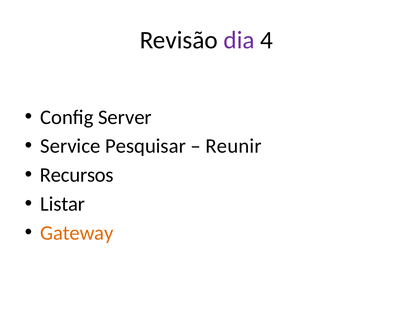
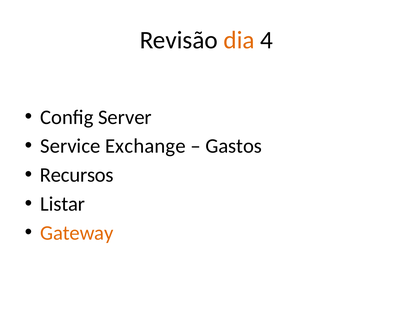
dia colour: purple -> orange
Pesquisar: Pesquisar -> Exchange
Reunir: Reunir -> Gastos
